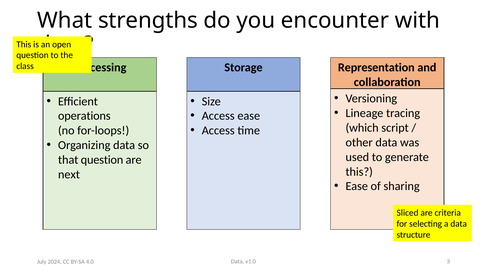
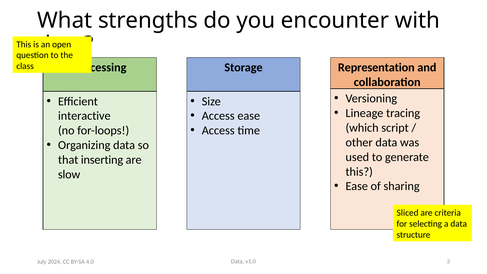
operations: operations -> interactive
that question: question -> inserting
next: next -> slow
